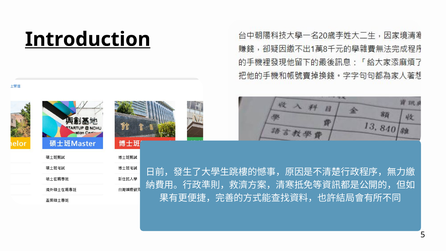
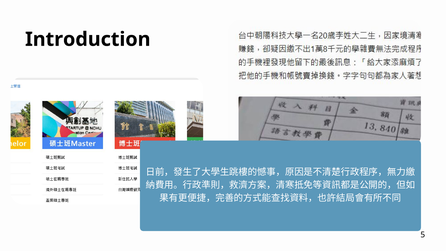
Introduction underline: present -> none
